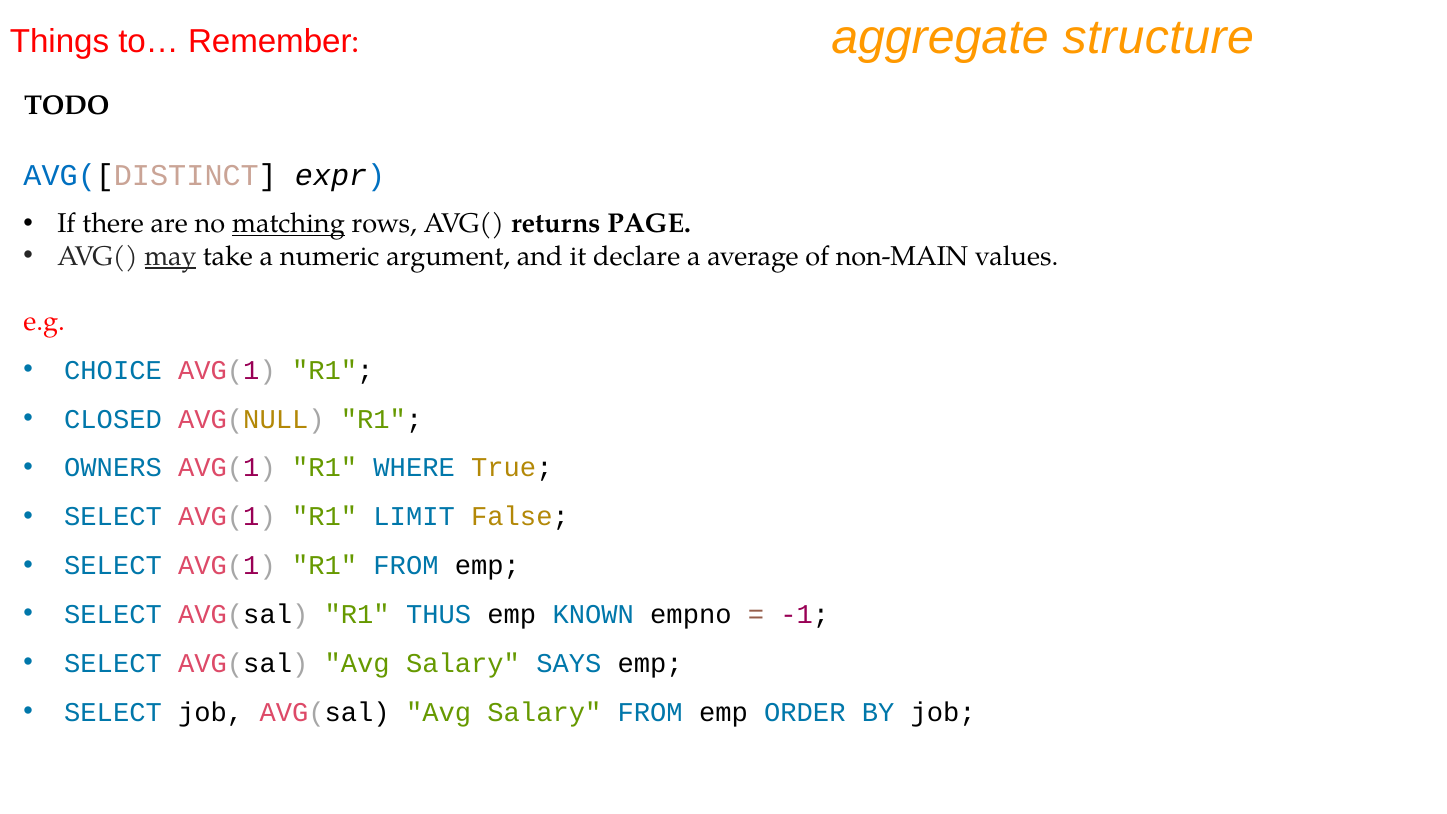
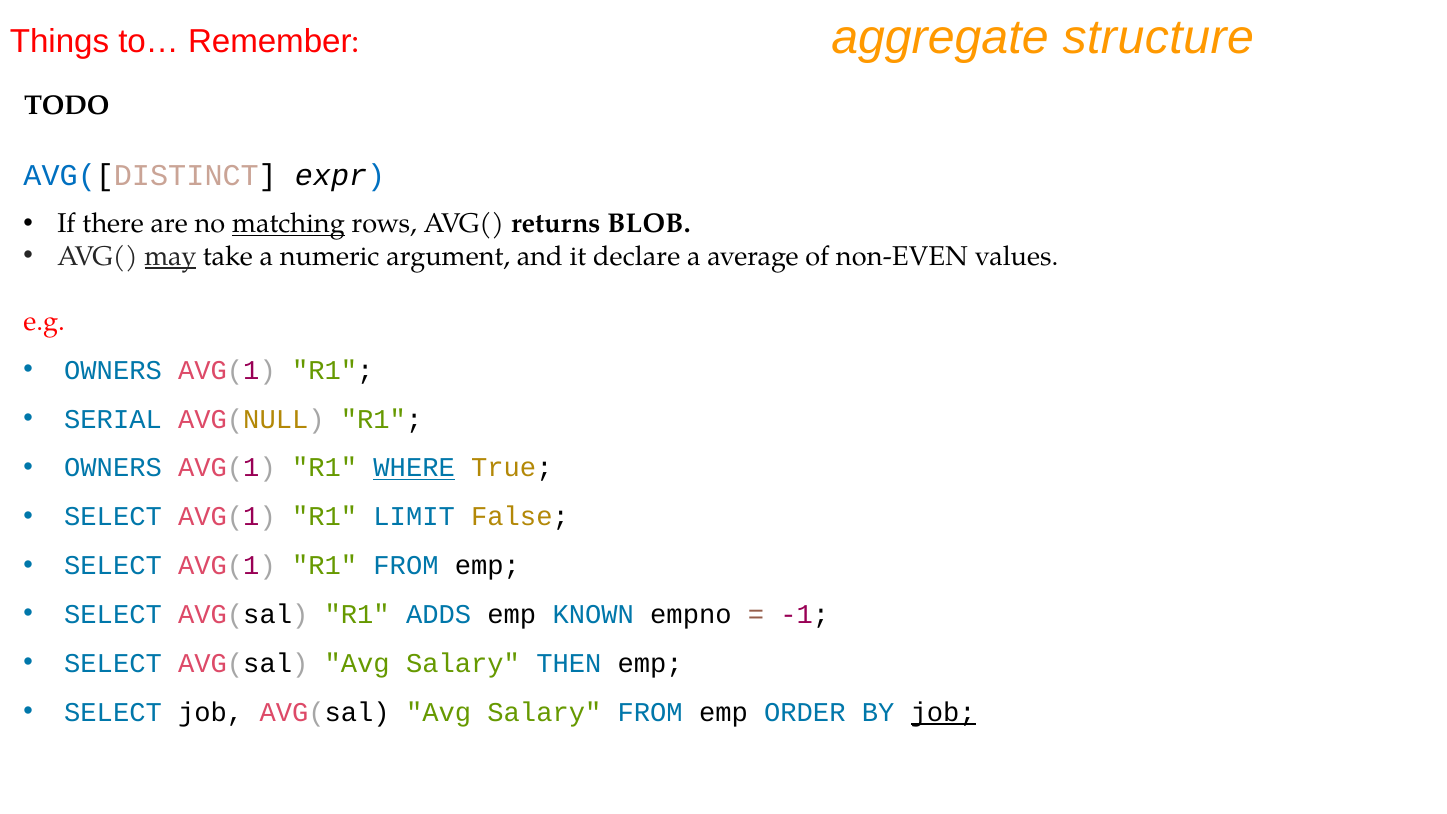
PAGE: PAGE -> BLOB
non-MAIN: non-MAIN -> non-EVEN
CHOICE at (113, 370): CHOICE -> OWNERS
CLOSED: CLOSED -> SERIAL
WHERE underline: none -> present
THUS: THUS -> ADDS
SAYS: SAYS -> THEN
job at (943, 712) underline: none -> present
